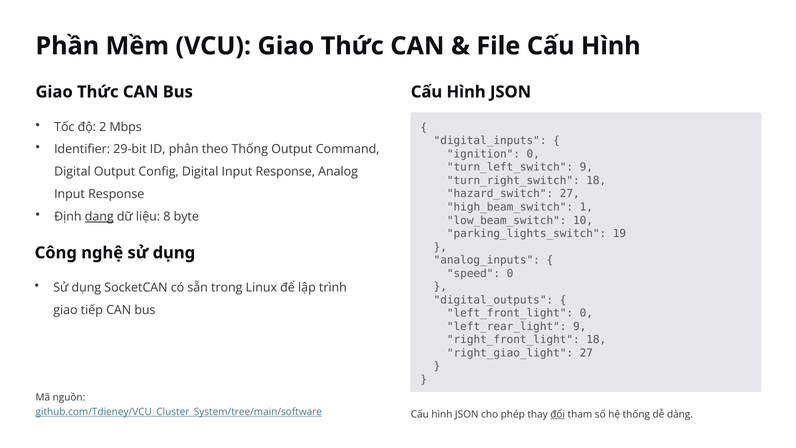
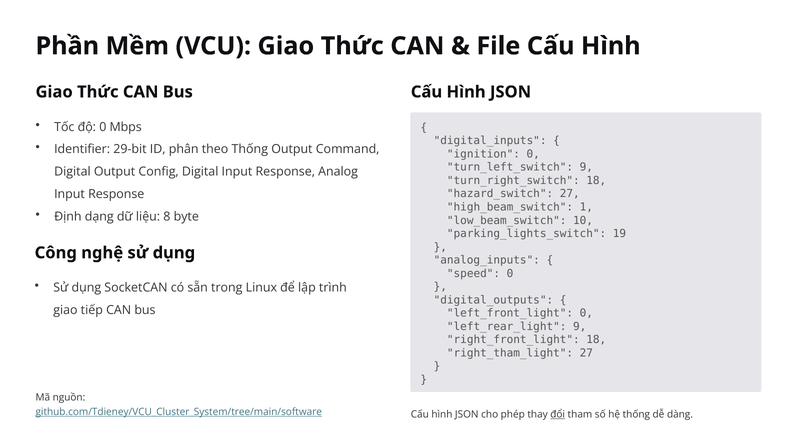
độ 2: 2 -> 0
dạng underline: present -> none
right_giao_light: right_giao_light -> right_tham_light
